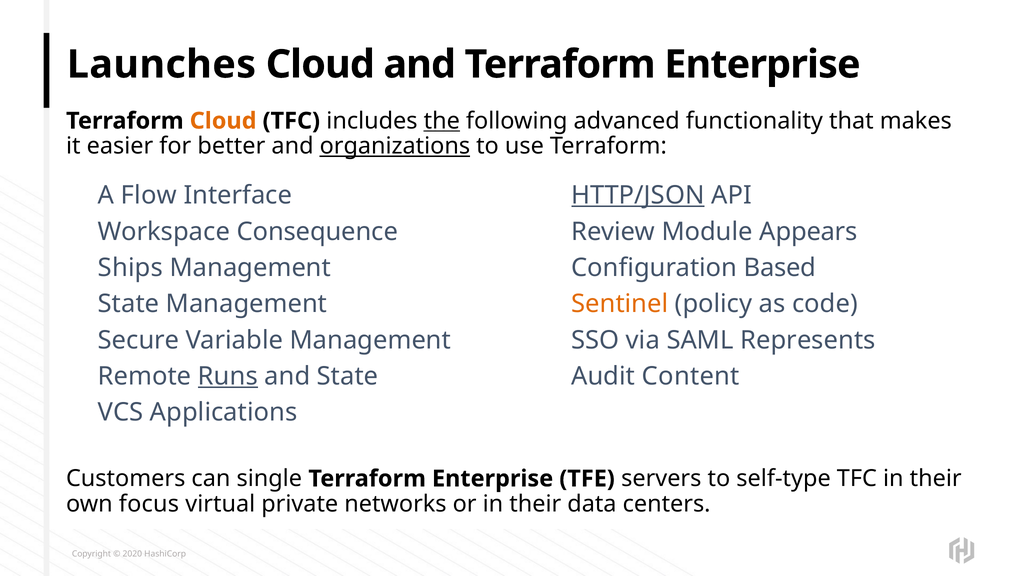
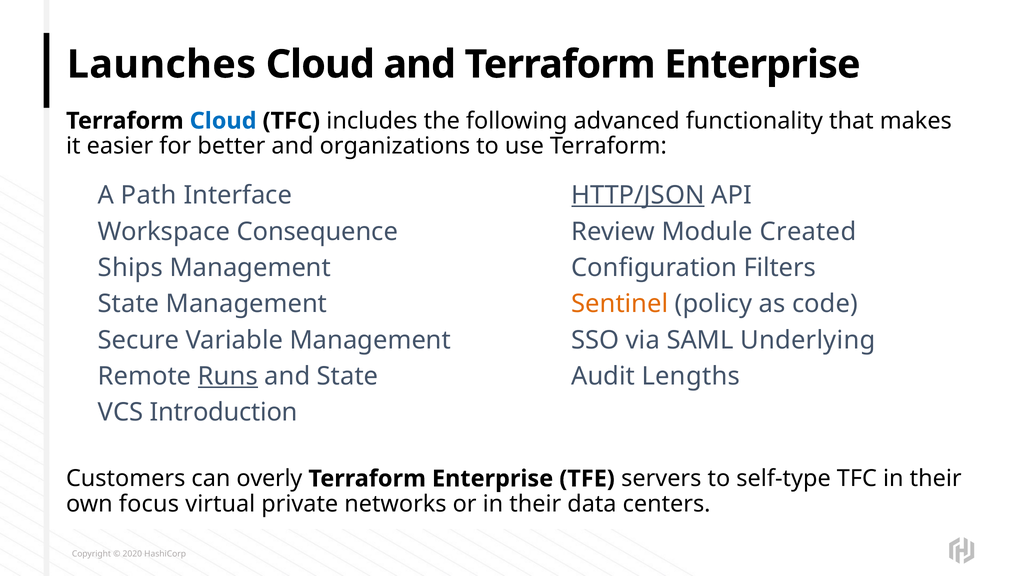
Cloud at (223, 121) colour: orange -> blue
the underline: present -> none
organizations underline: present -> none
Flow: Flow -> Path
Appears: Appears -> Created
Based: Based -> Filters
Represents: Represents -> Underlying
Content: Content -> Lengths
Applications: Applications -> Introduction
single: single -> overly
